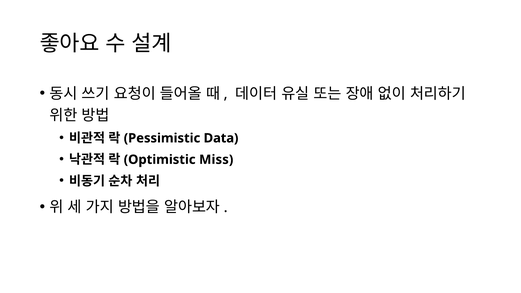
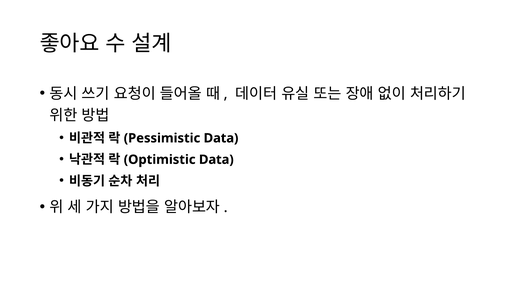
Miss at (216, 160): Miss -> Data
